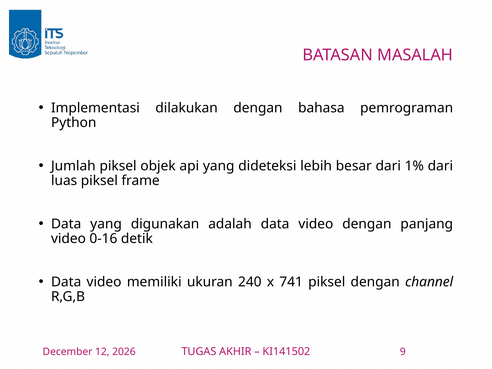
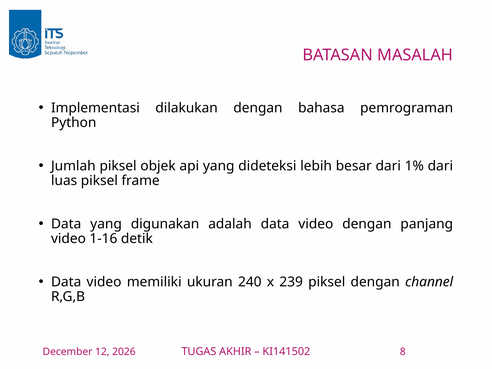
0-16: 0-16 -> 1-16
741: 741 -> 239
9: 9 -> 8
